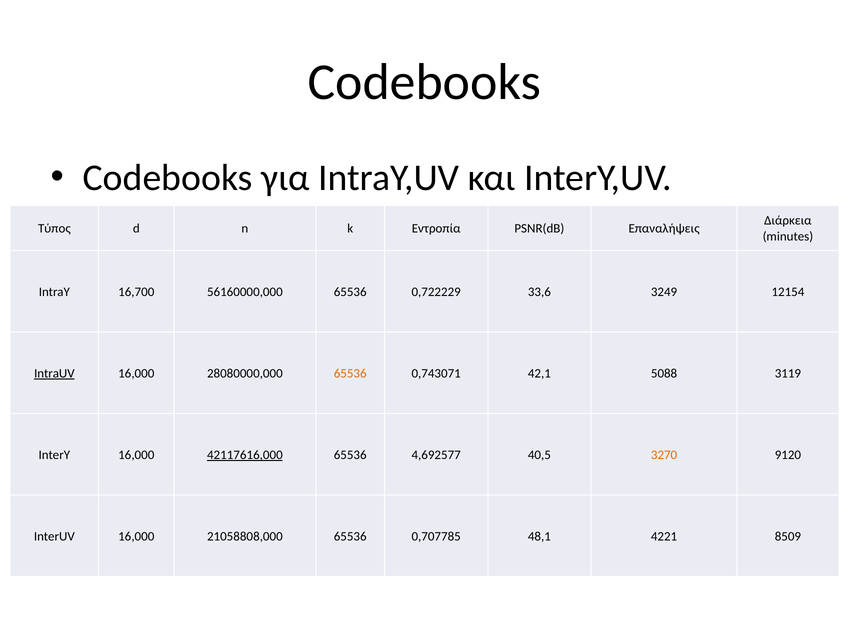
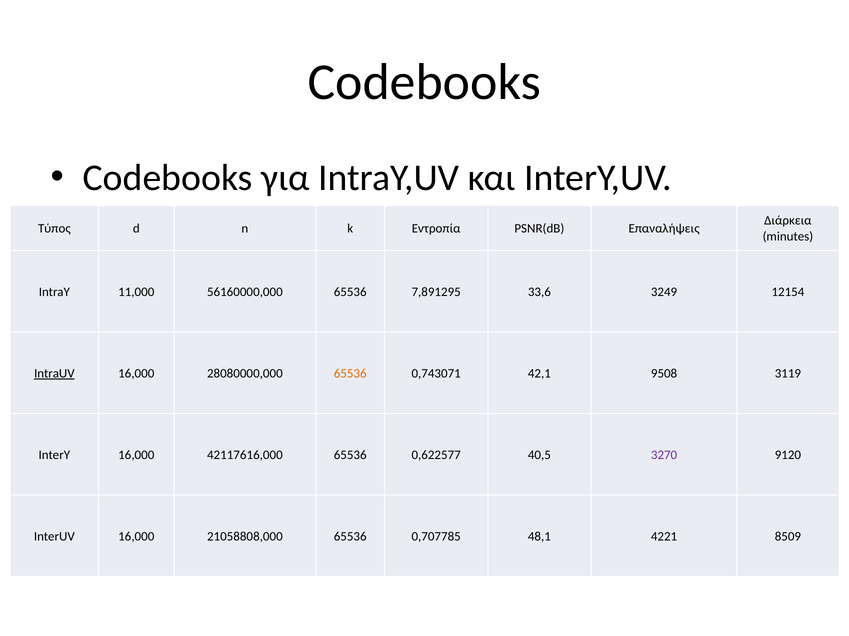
16,700: 16,700 -> 11,000
0,722229: 0,722229 -> 7,891295
5088: 5088 -> 9508
42117616,000 underline: present -> none
4,692577: 4,692577 -> 0,622577
3270 colour: orange -> purple
